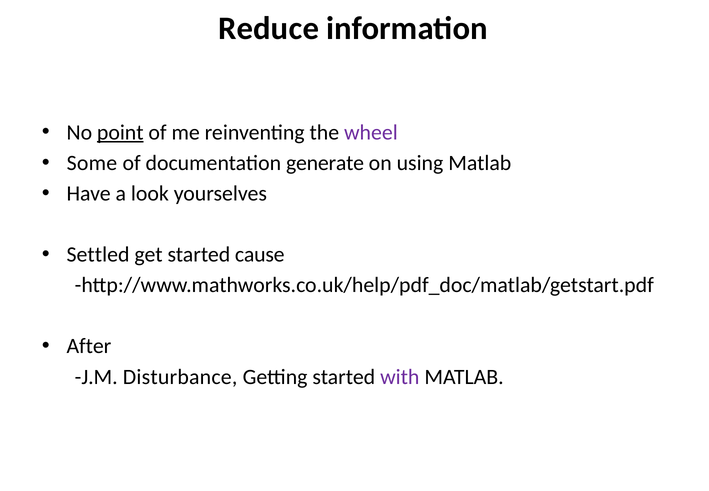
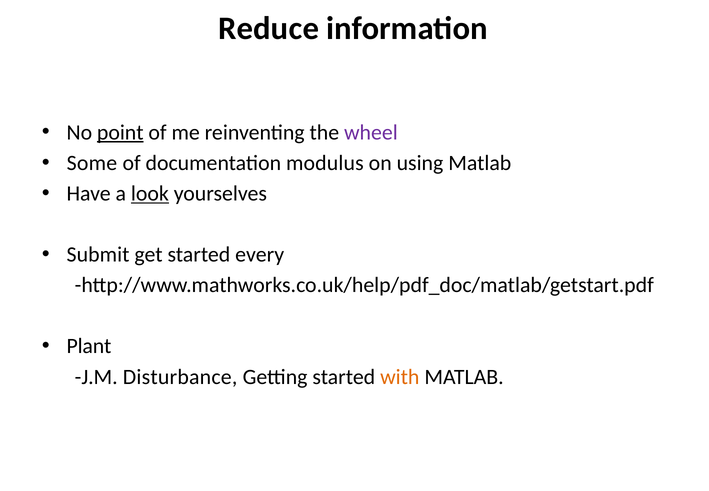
generate: generate -> modulus
look underline: none -> present
Settled: Settled -> Submit
cause: cause -> every
After: After -> Plant
with colour: purple -> orange
